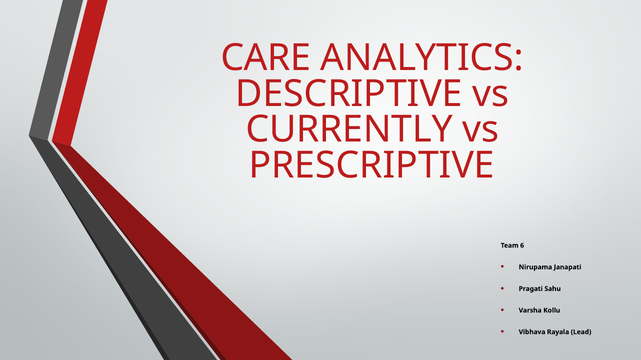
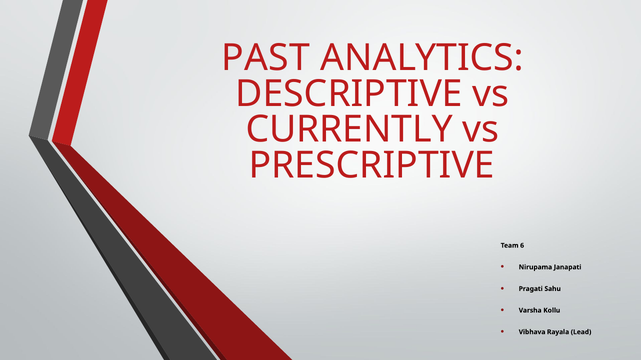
CARE: CARE -> PAST
